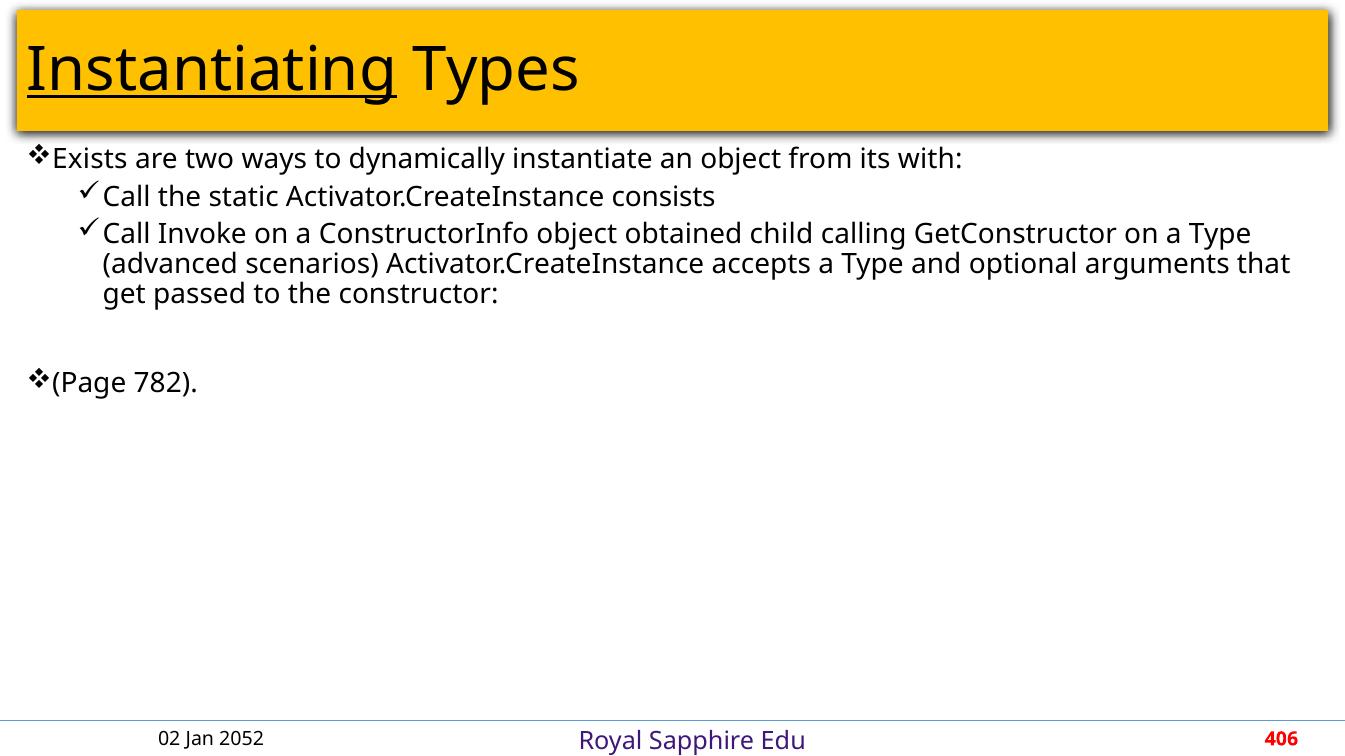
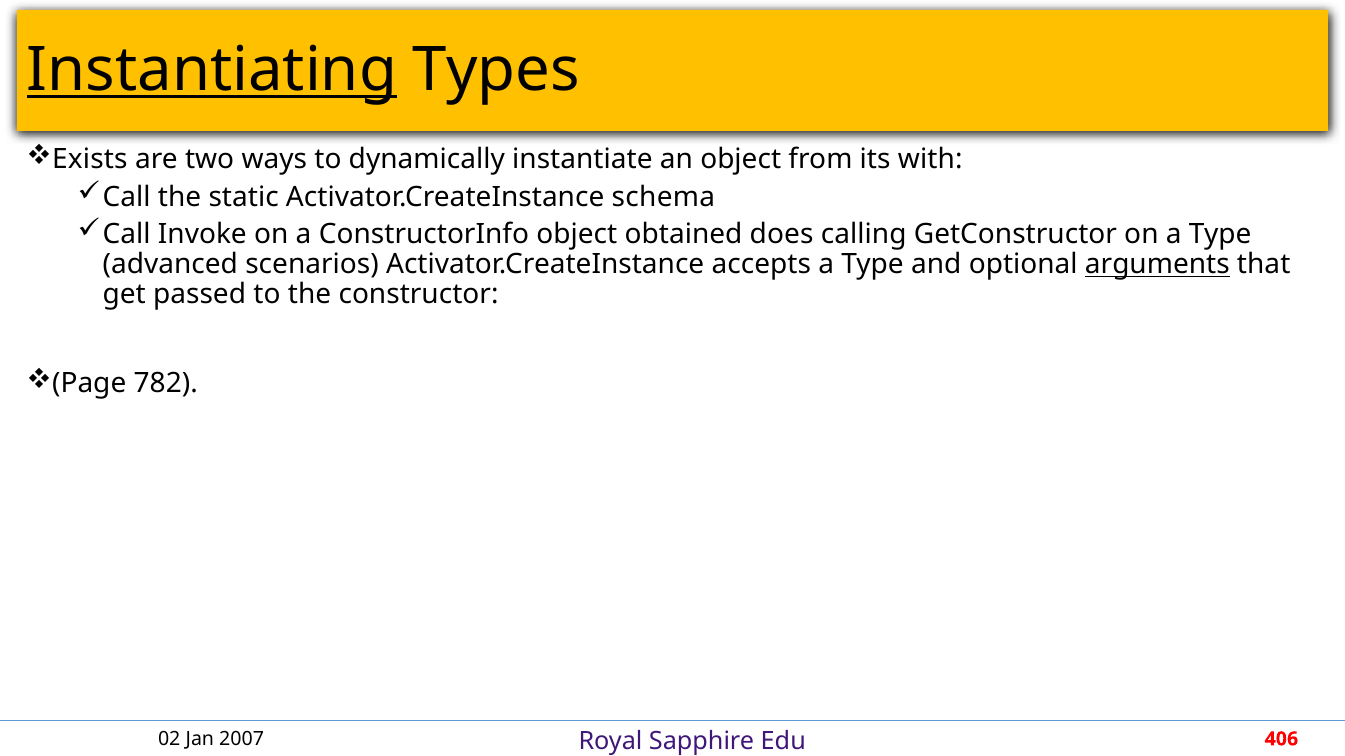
consists: consists -> schema
child: child -> does
arguments underline: none -> present
2052: 2052 -> 2007
